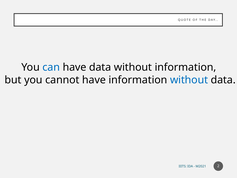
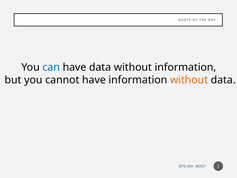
without at (189, 80) colour: blue -> orange
